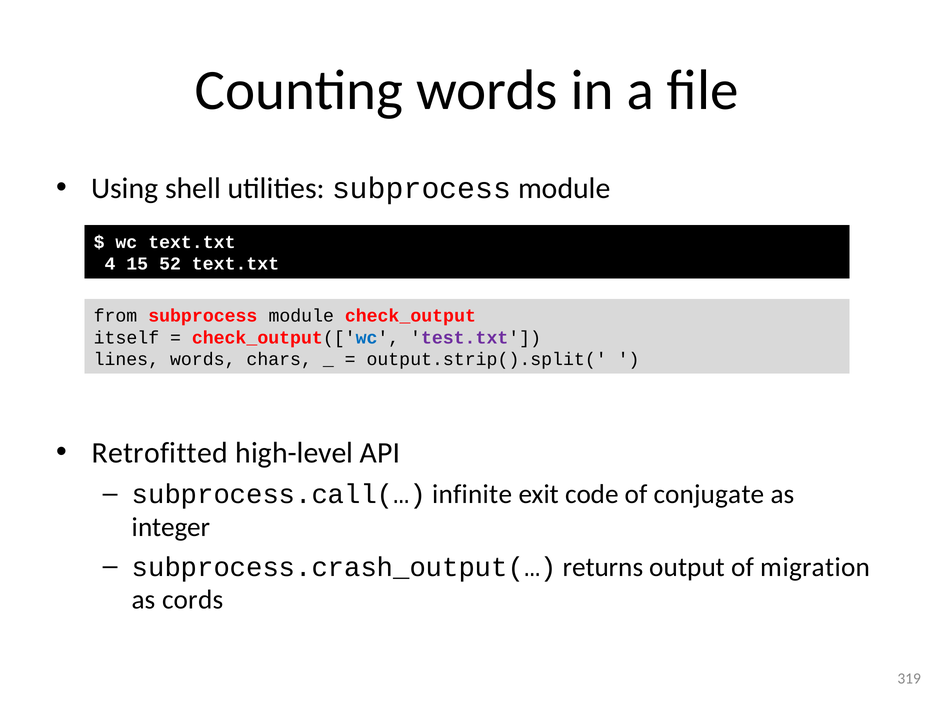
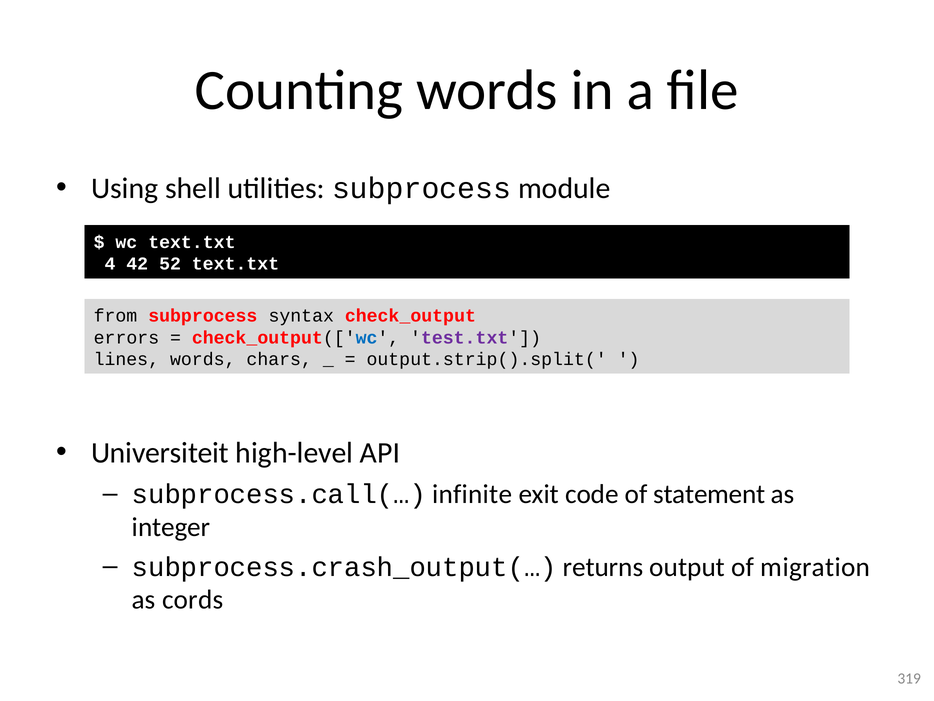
15: 15 -> 42
from subprocess module: module -> syntax
itself: itself -> errors
Retrofitted: Retrofitted -> Universiteit
conjugate: conjugate -> statement
